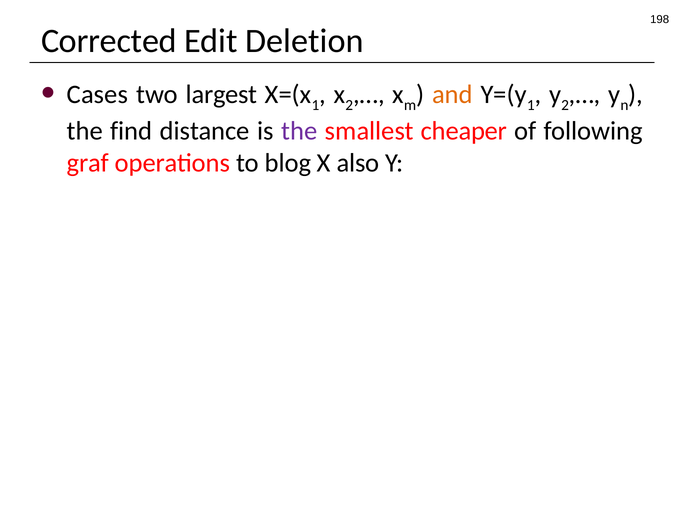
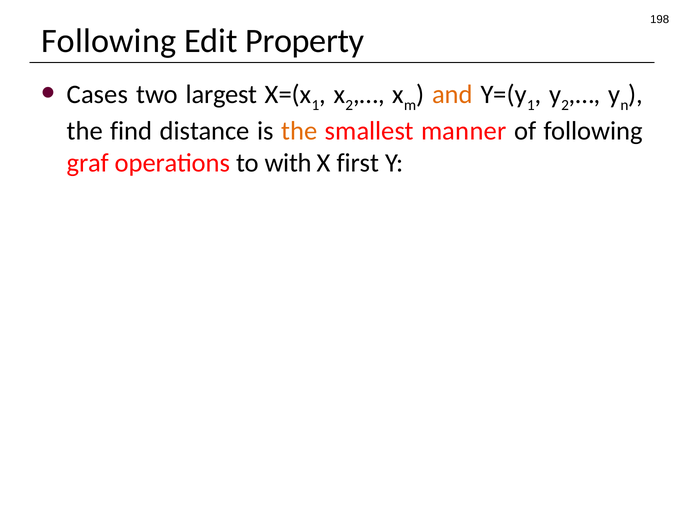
Corrected at (109, 41): Corrected -> Following
Deletion: Deletion -> Property
the at (299, 131) colour: purple -> orange
cheaper: cheaper -> manner
blog: blog -> with
also: also -> first
